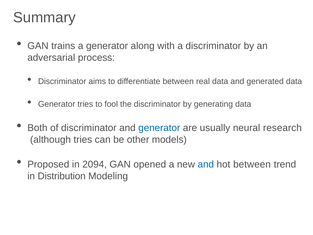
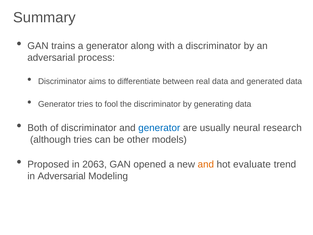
2094: 2094 -> 2063
and at (206, 164) colour: blue -> orange
hot between: between -> evaluate
in Distribution: Distribution -> Adversarial
